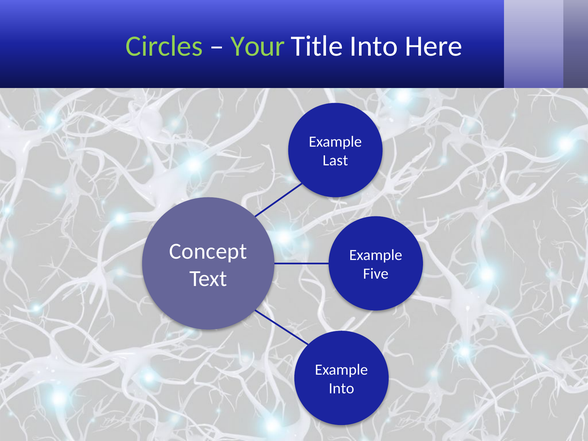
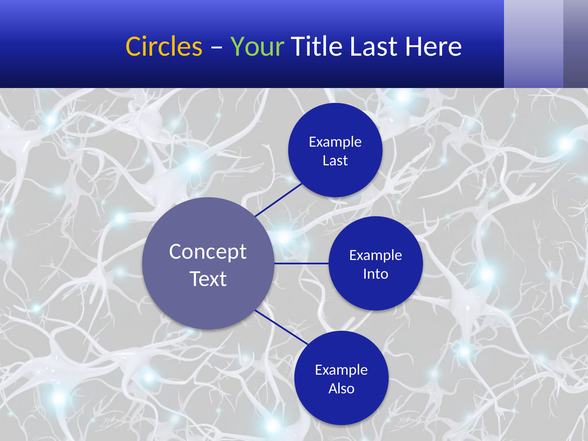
Circles colour: light green -> yellow
Title Into: Into -> Last
Five: Five -> Into
Into at (341, 388): Into -> Also
